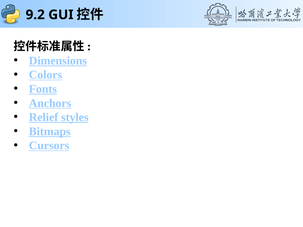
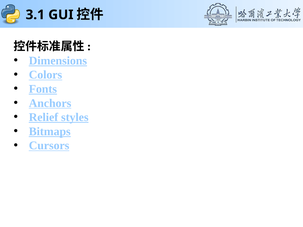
9.2: 9.2 -> 3.1
